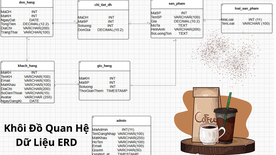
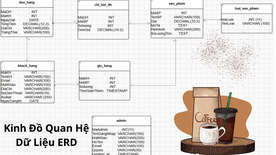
Khôi: Khôi -> Kinh
